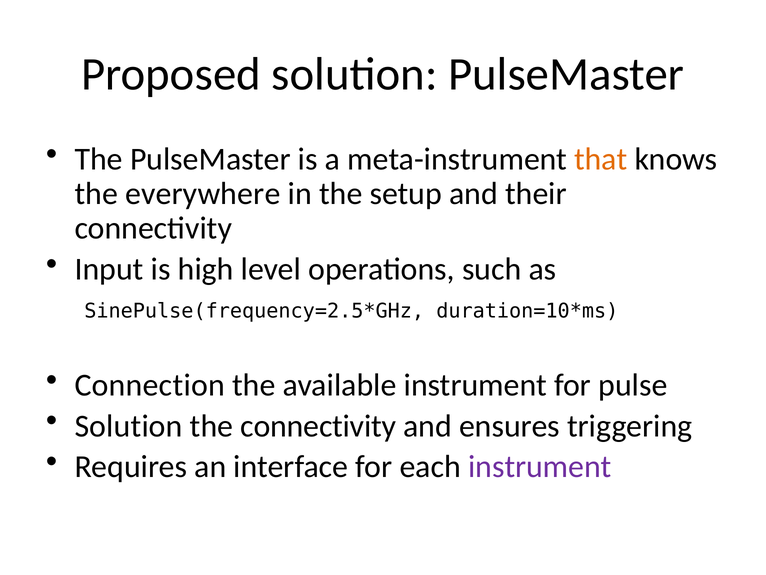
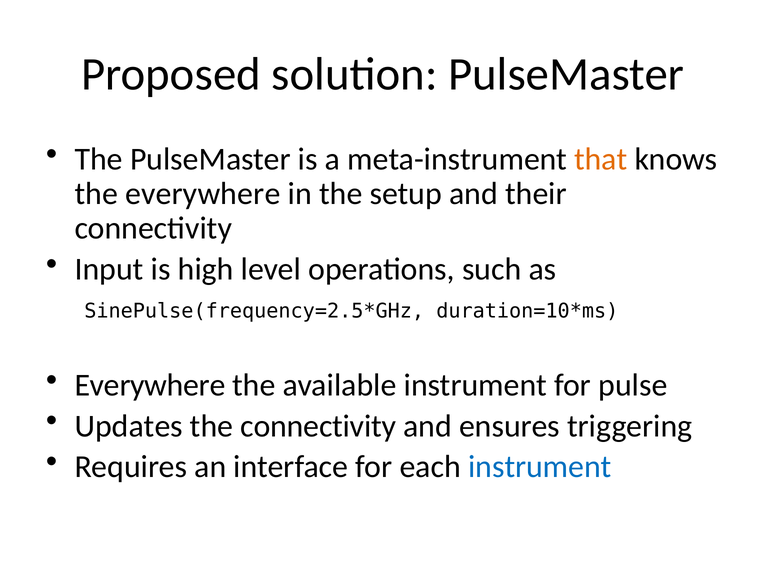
Connection at (150, 385): Connection -> Everywhere
Solution at (129, 426): Solution -> Updates
instrument at (540, 466) colour: purple -> blue
